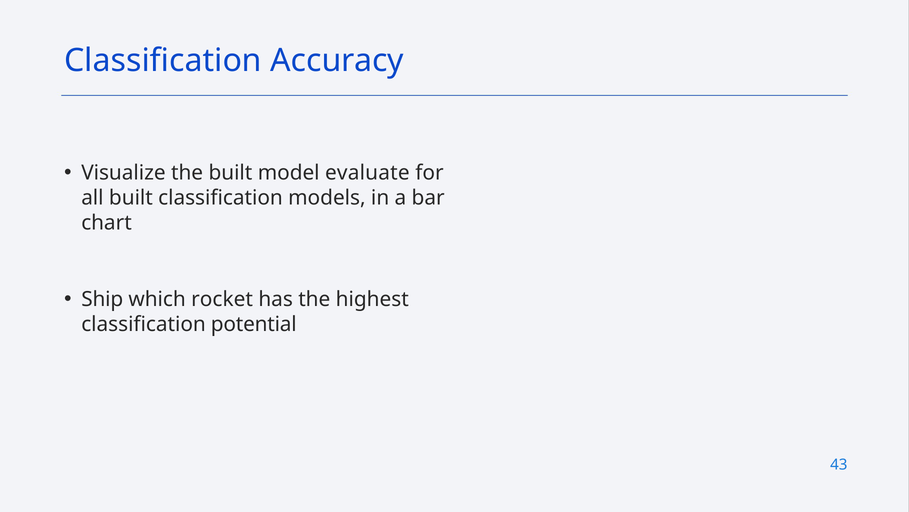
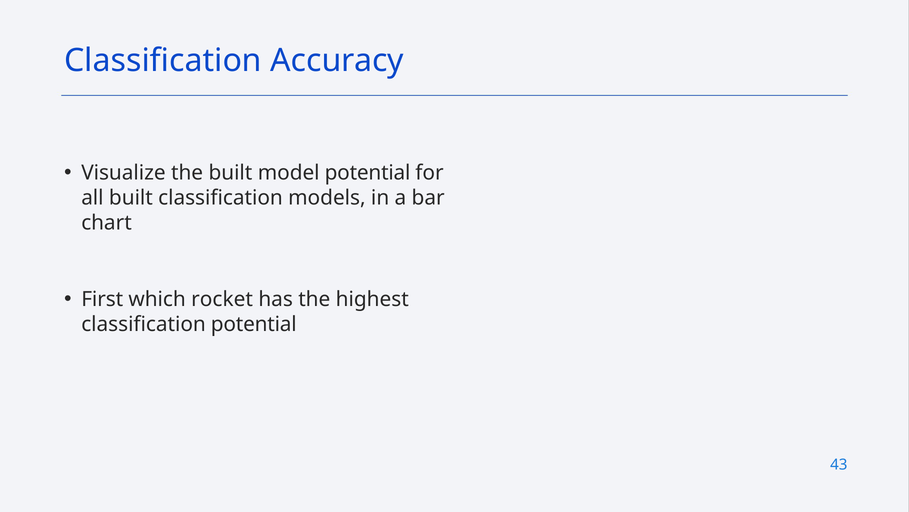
model evaluate: evaluate -> potential
Ship: Ship -> First
